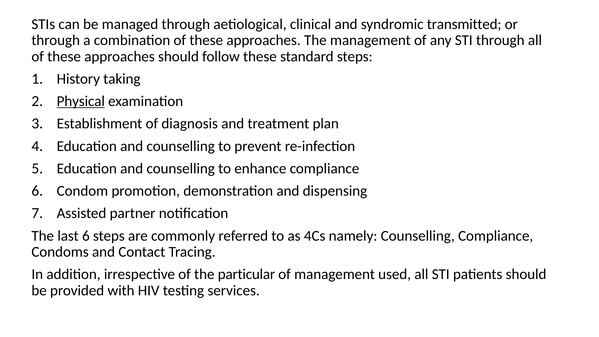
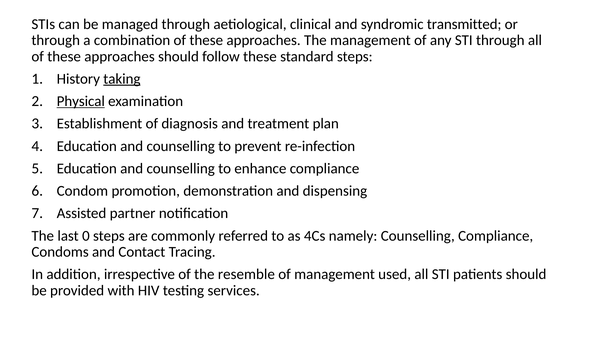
taking underline: none -> present
last 6: 6 -> 0
particular: particular -> resemble
